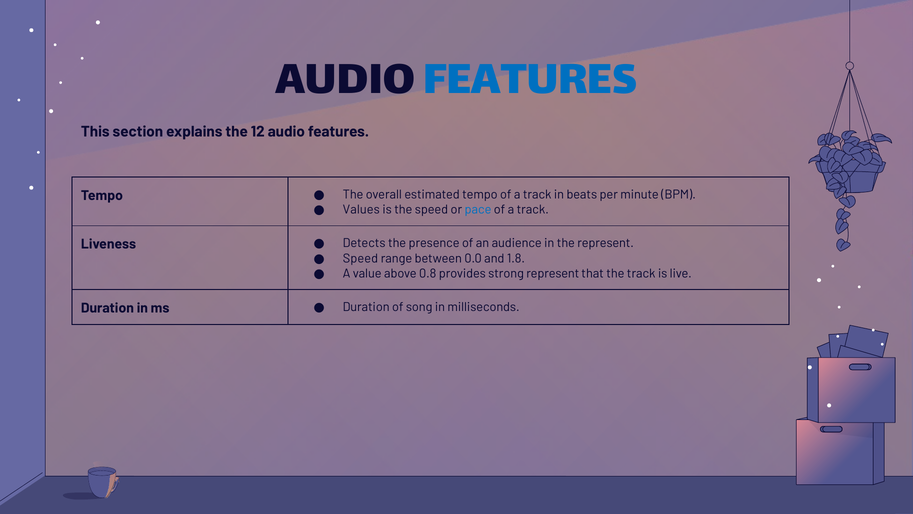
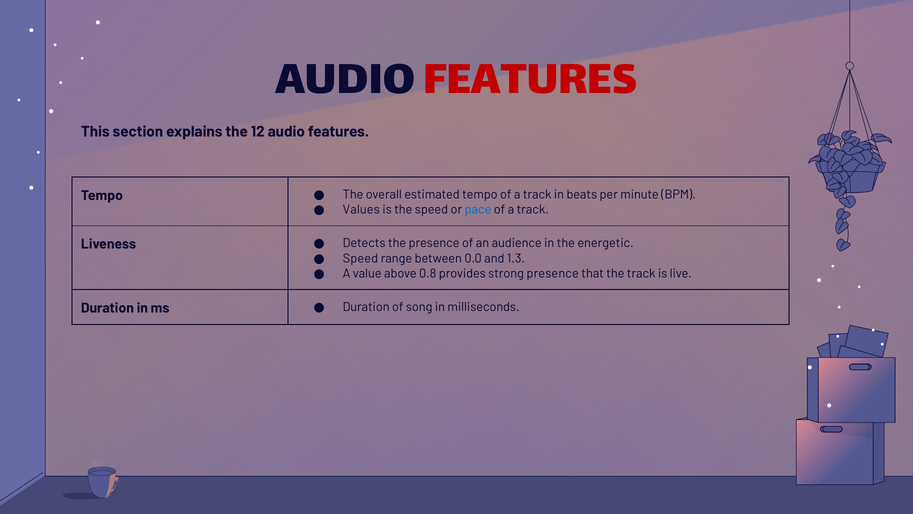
FEATURES at (530, 77) colour: blue -> red
the represent: represent -> energetic
1.8: 1.8 -> 1.3
strong represent: represent -> presence
